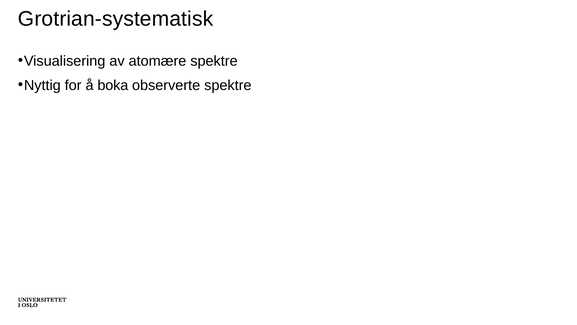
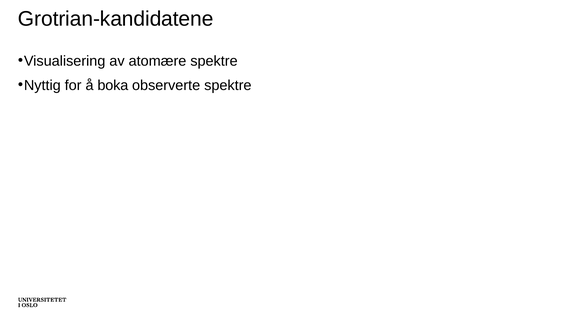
Grotrian-systematisk: Grotrian-systematisk -> Grotrian-kandidatene
